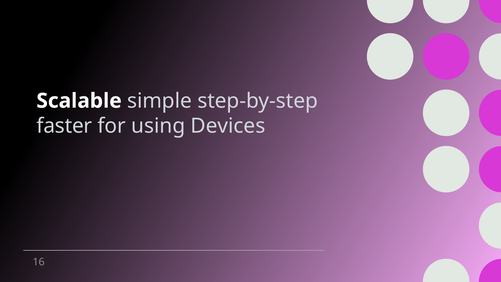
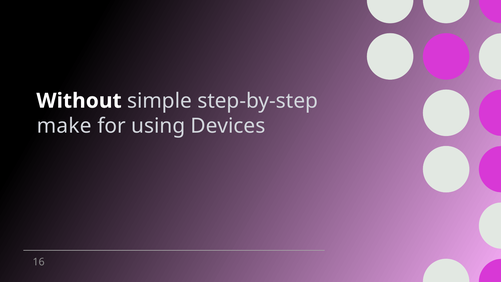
Scalable: Scalable -> Without
faster: faster -> make
